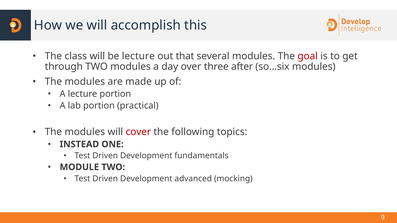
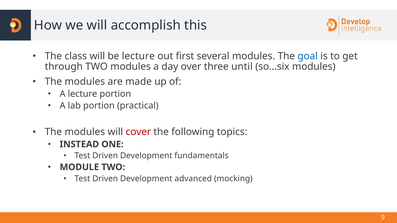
that: that -> first
goal colour: red -> blue
after: after -> until
